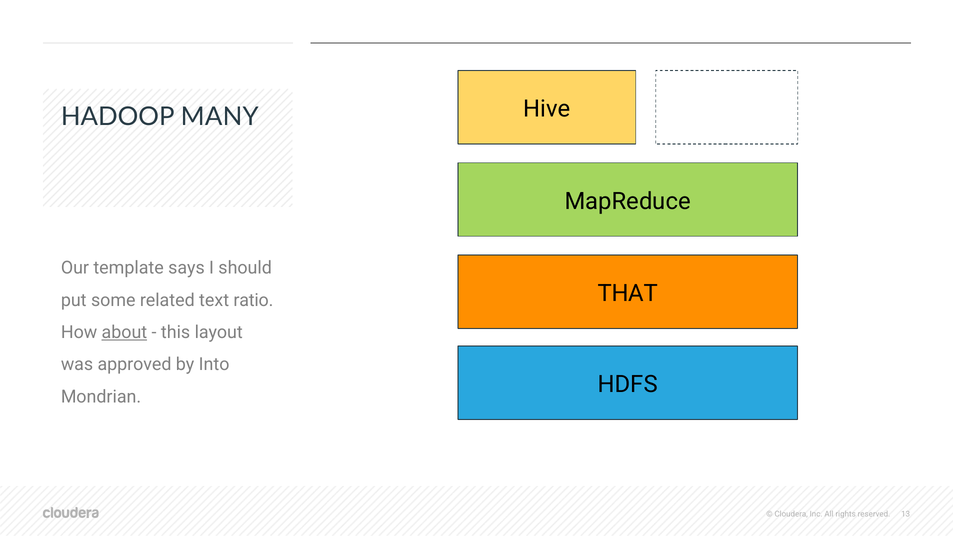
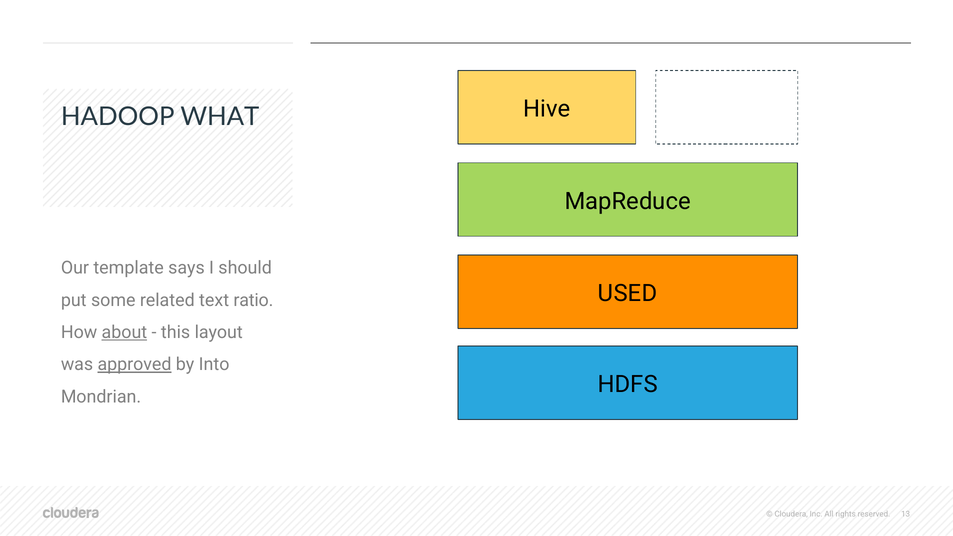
MANY: MANY -> WHAT
THAT: THAT -> USED
approved underline: none -> present
